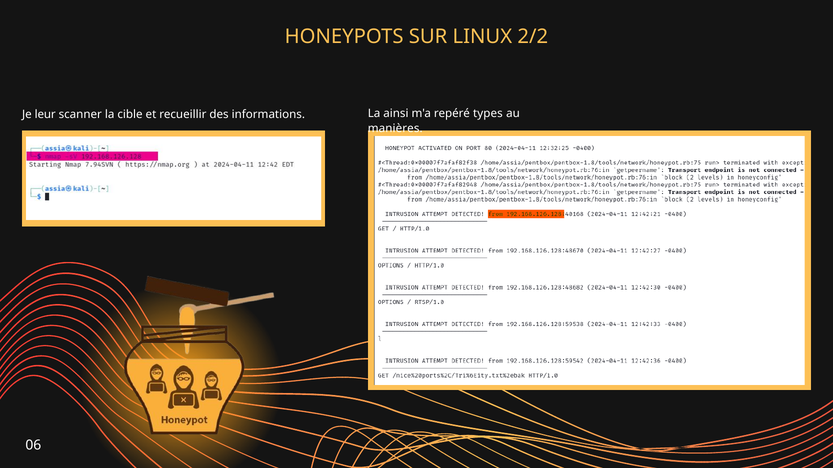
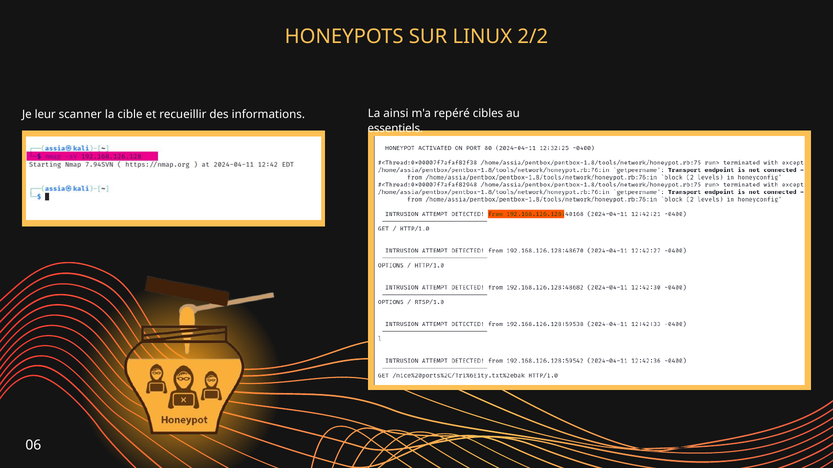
types: types -> cibles
manières: manières -> essentiels
